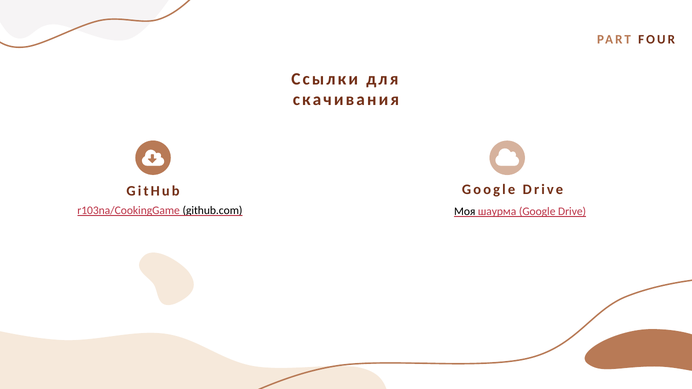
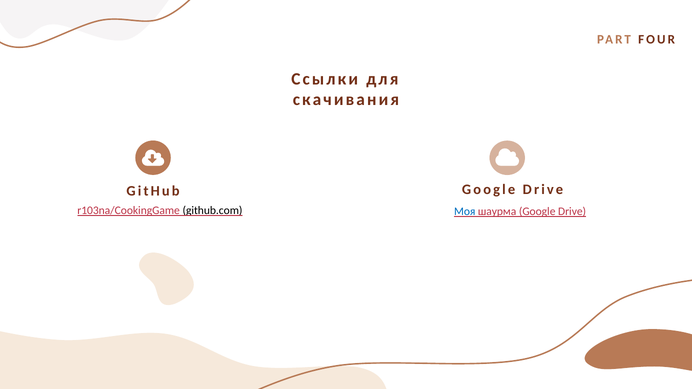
Моя colour: black -> blue
